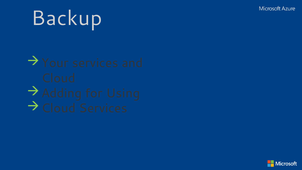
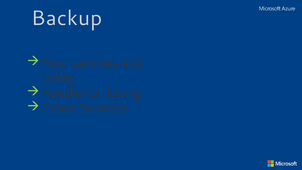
Cloud at (58, 78): Cloud -> Using
Adding: Adding -> Handle
